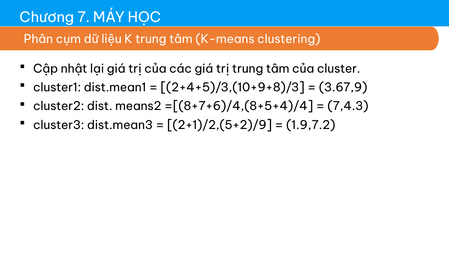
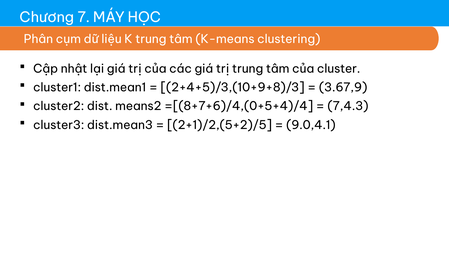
=[(8+7+6)/4,(8+5+4)/4: =[(8+7+6)/4,(8+5+4)/4 -> =[(8+7+6)/4,(0+5+4)/4
2+1)/2,(5+2)/9: 2+1)/2,(5+2)/9 -> 2+1)/2,(5+2)/5
1.9,7.2: 1.9,7.2 -> 9.0,4.1
